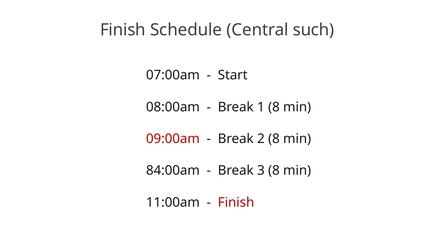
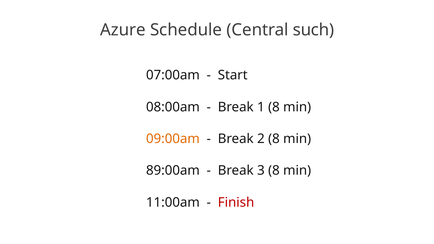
Finish at (123, 30): Finish -> Azure
09:00am colour: red -> orange
84:00am: 84:00am -> 89:00am
